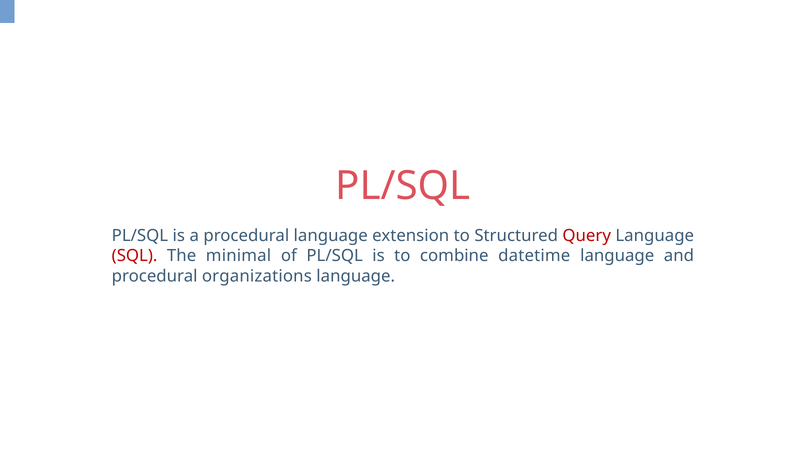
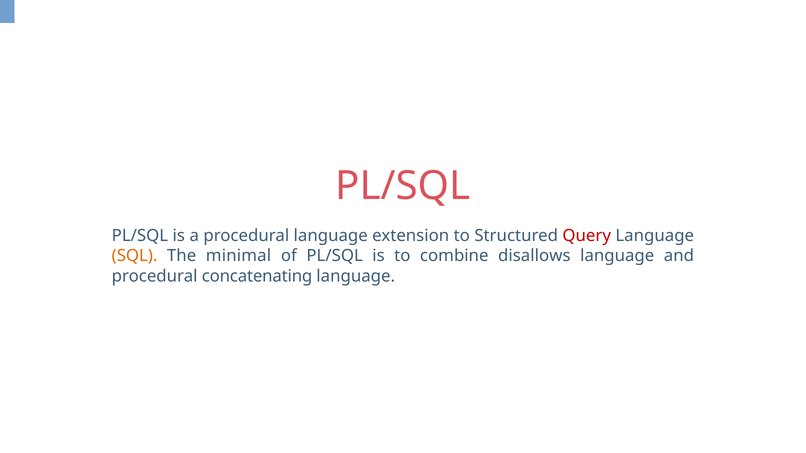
SQL colour: red -> orange
datetime: datetime -> disallows
organizations: organizations -> concatenating
